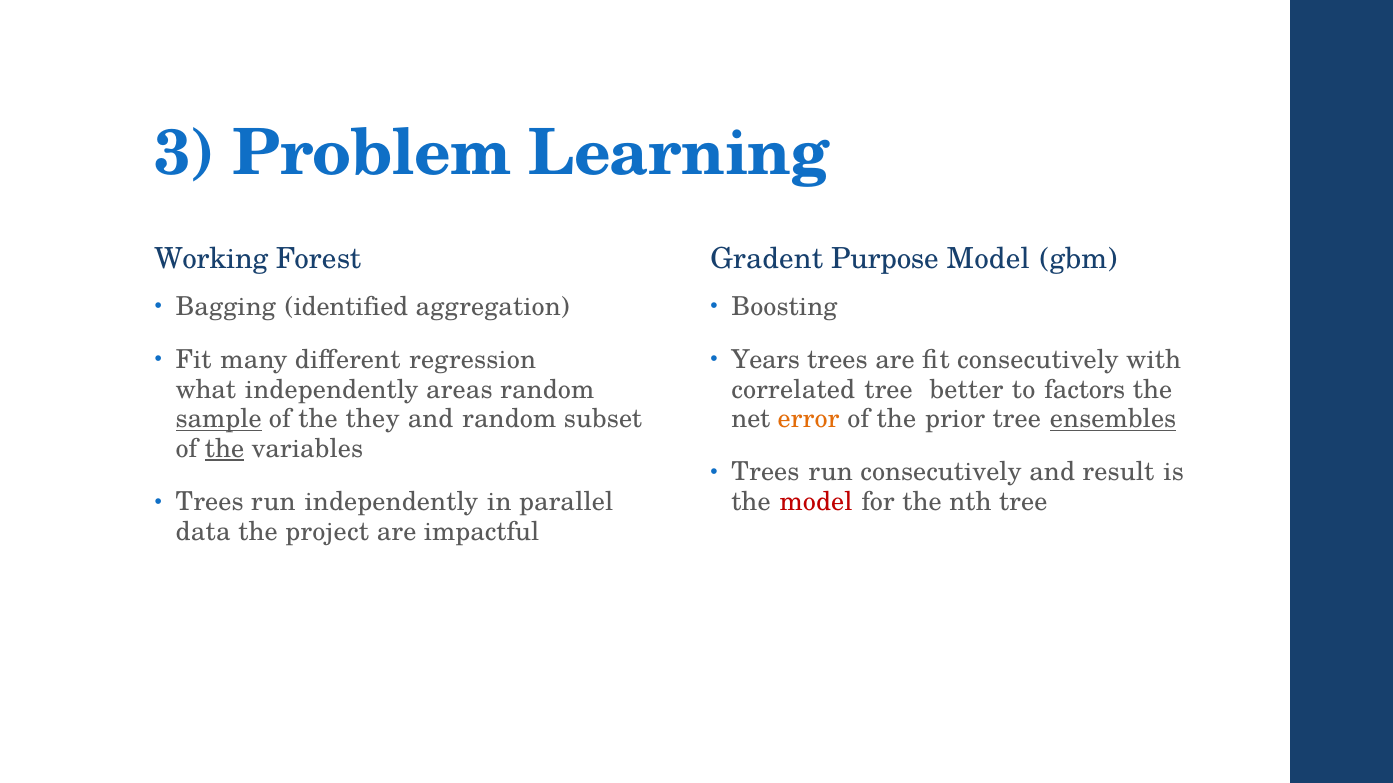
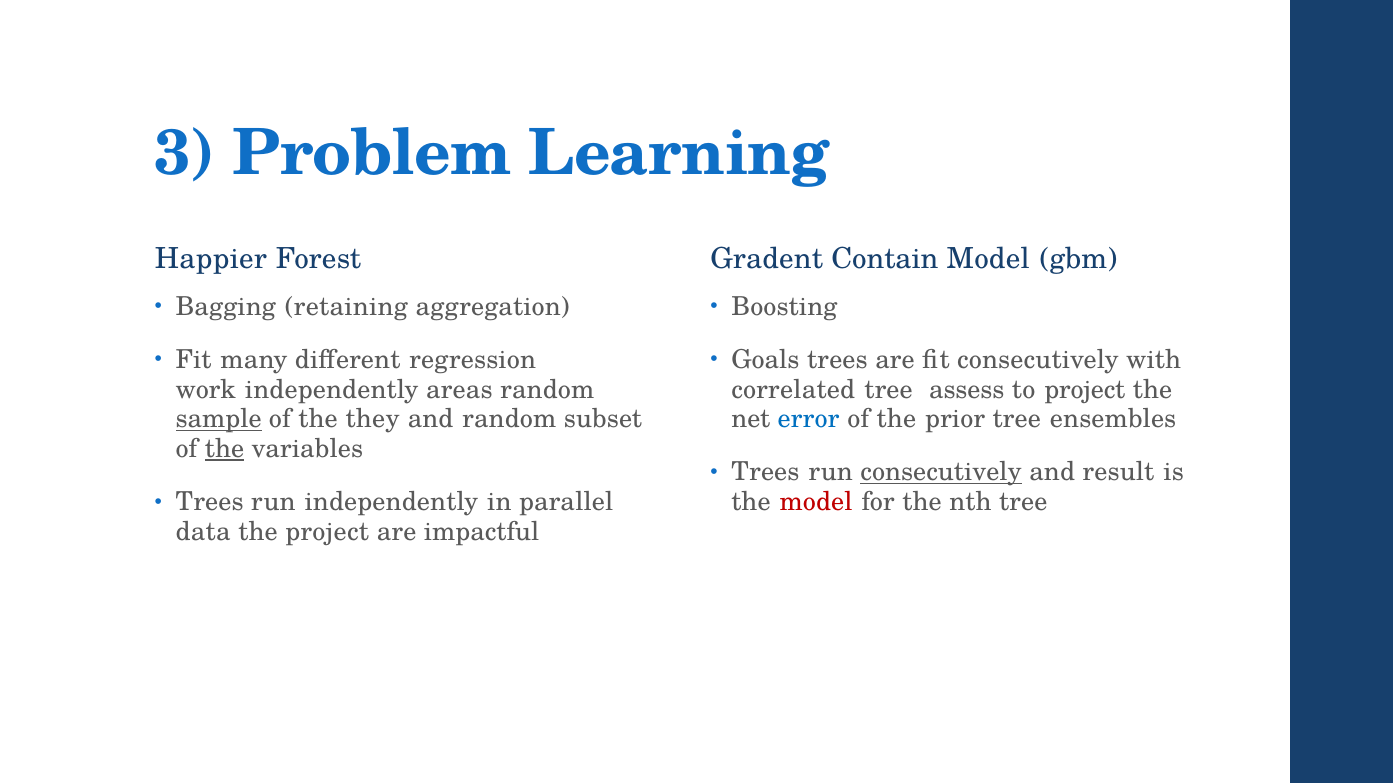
Working: Working -> Happier
Purpose: Purpose -> Contain
identified: identified -> retaining
Years: Years -> Goals
what: what -> work
better: better -> assess
to factors: factors -> project
error colour: orange -> blue
ensembles underline: present -> none
consecutively at (941, 472) underline: none -> present
